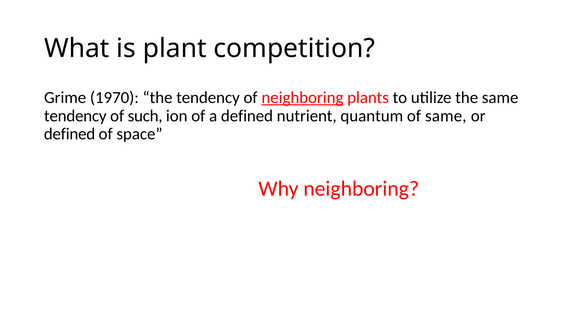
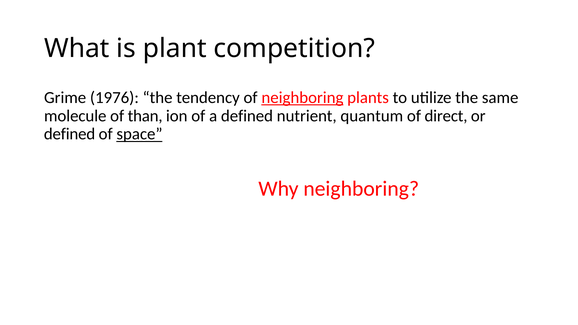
1970: 1970 -> 1976
tendency at (75, 116): tendency -> molecule
such: such -> than
of same: same -> direct
space underline: none -> present
